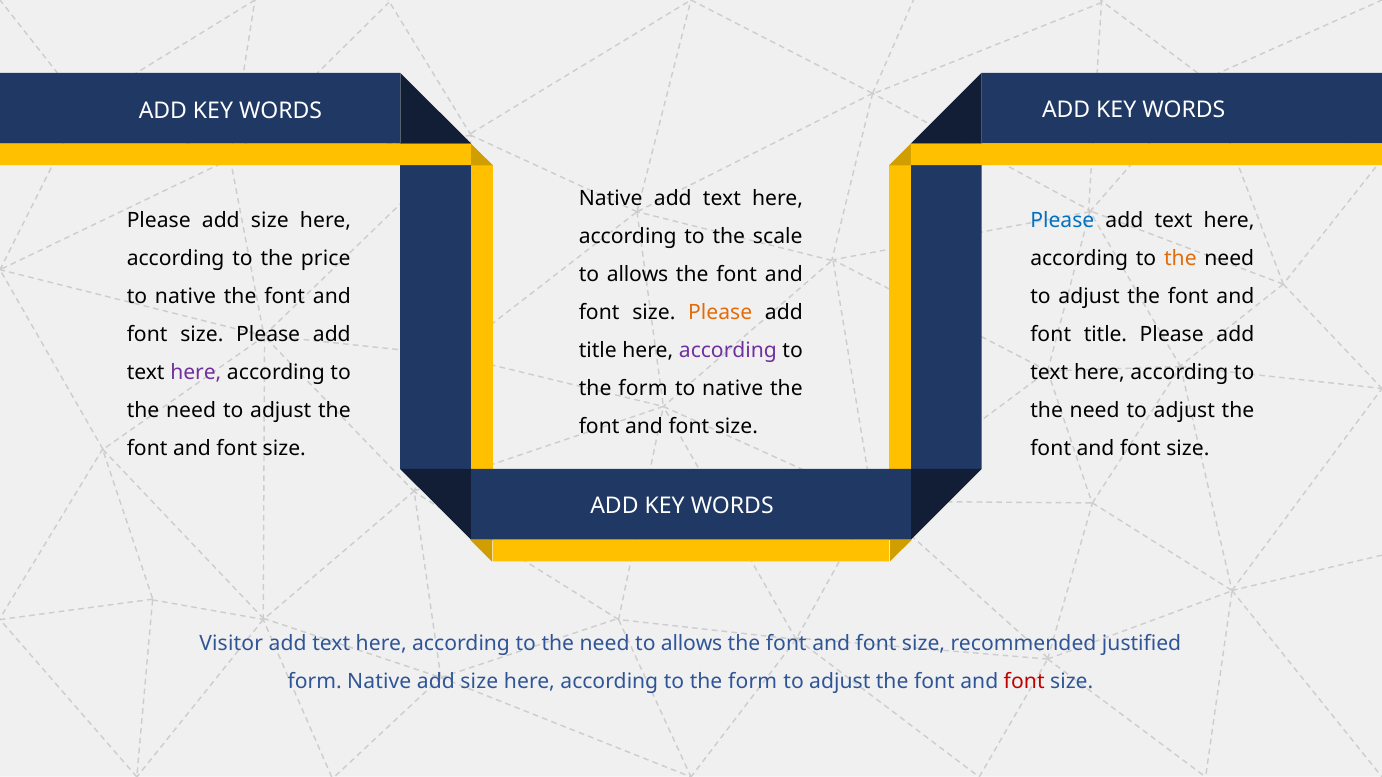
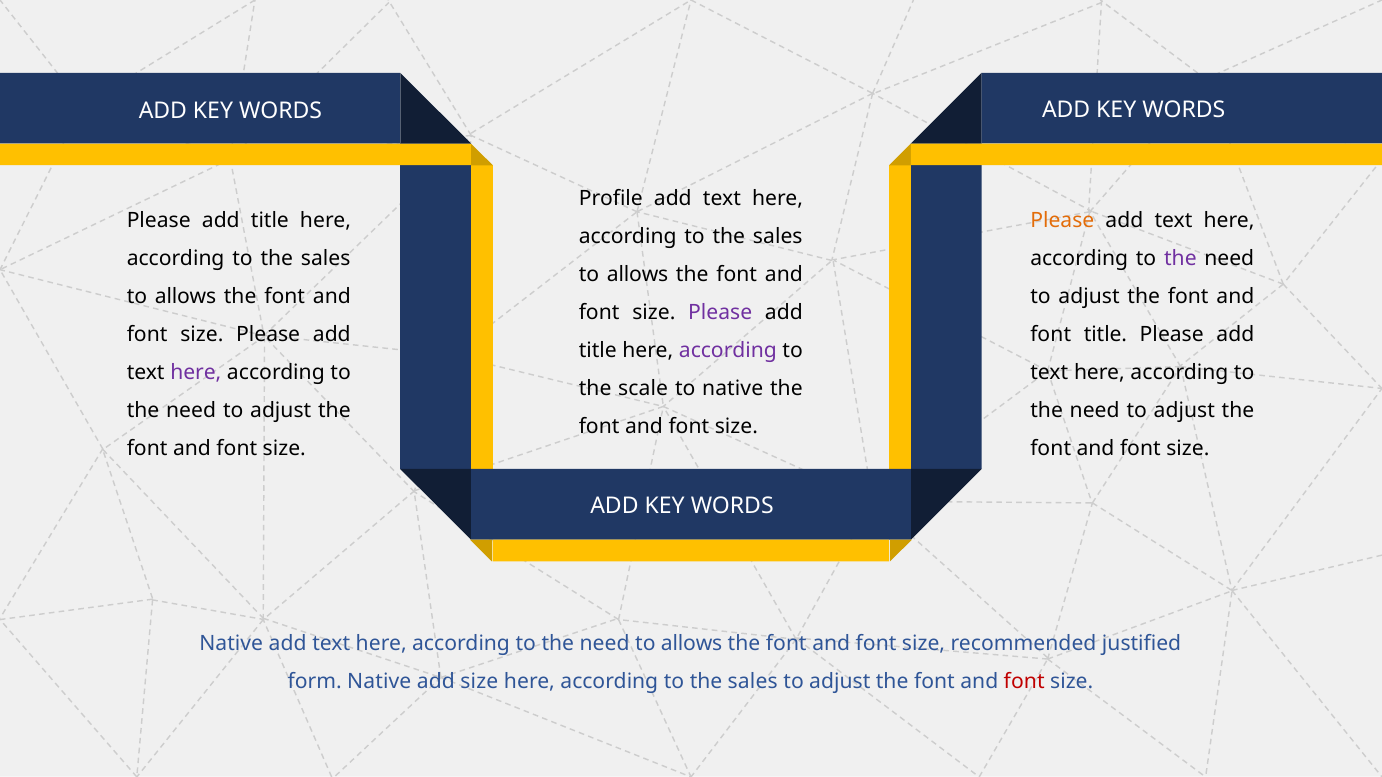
Native at (611, 199): Native -> Profile
size at (270, 220): size -> title
Please at (1062, 220) colour: blue -> orange
scale at (778, 237): scale -> sales
price at (326, 258): price -> sales
the at (1180, 258) colour: orange -> purple
native at (185, 296): native -> allows
Please at (720, 313) colour: orange -> purple
form at (643, 389): form -> scale
Visitor at (231, 644): Visitor -> Native
form at (753, 682): form -> sales
